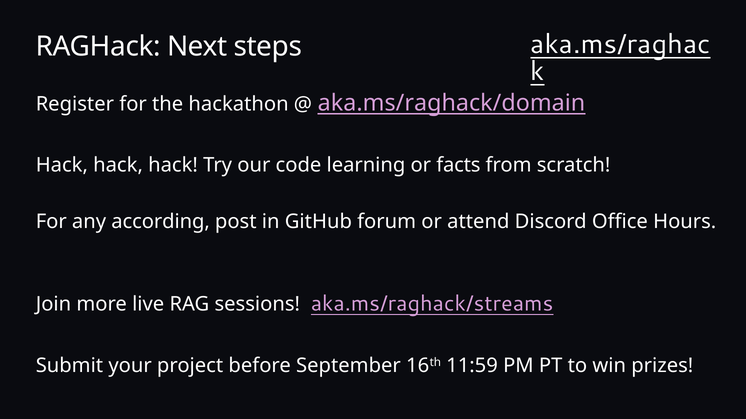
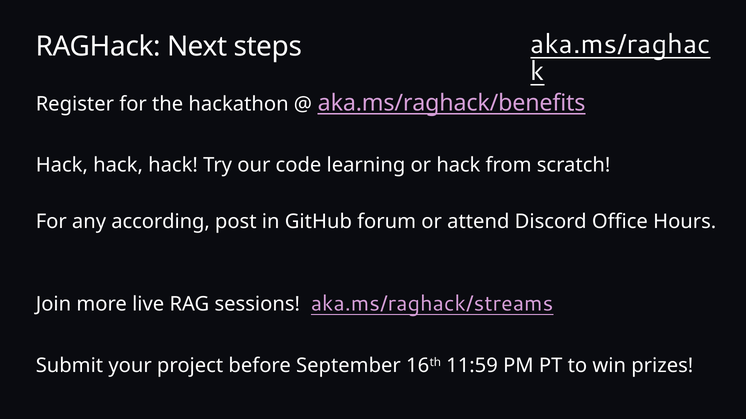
aka.ms/raghack/domain: aka.ms/raghack/domain -> aka.ms/raghack/benefits
or facts: facts -> hack
